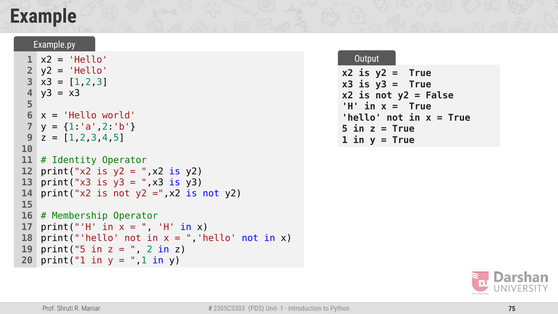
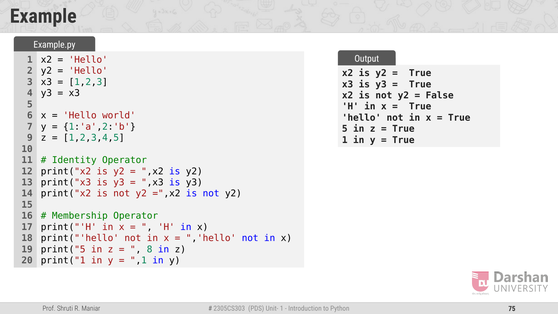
2 at (150, 249): 2 -> 8
